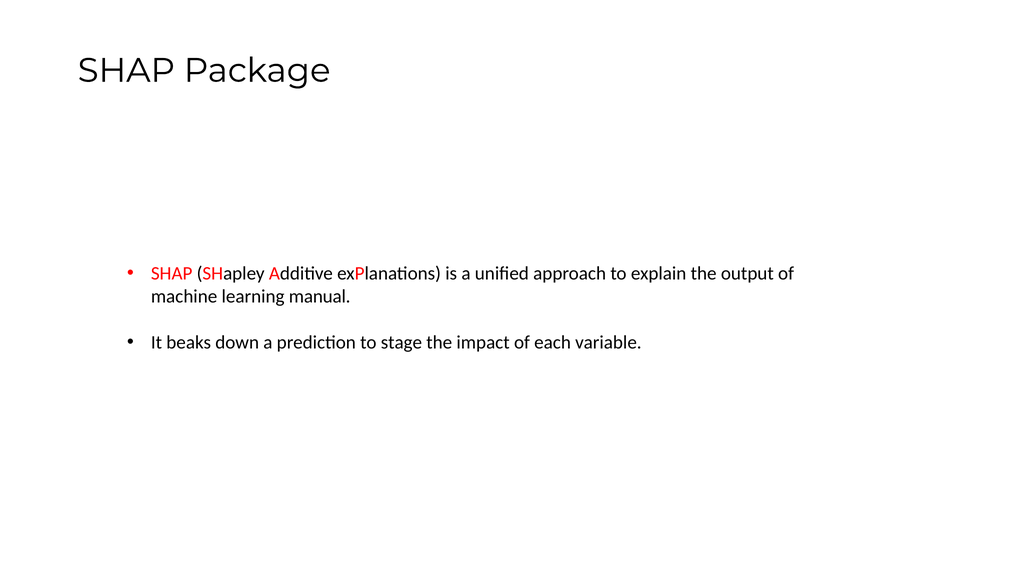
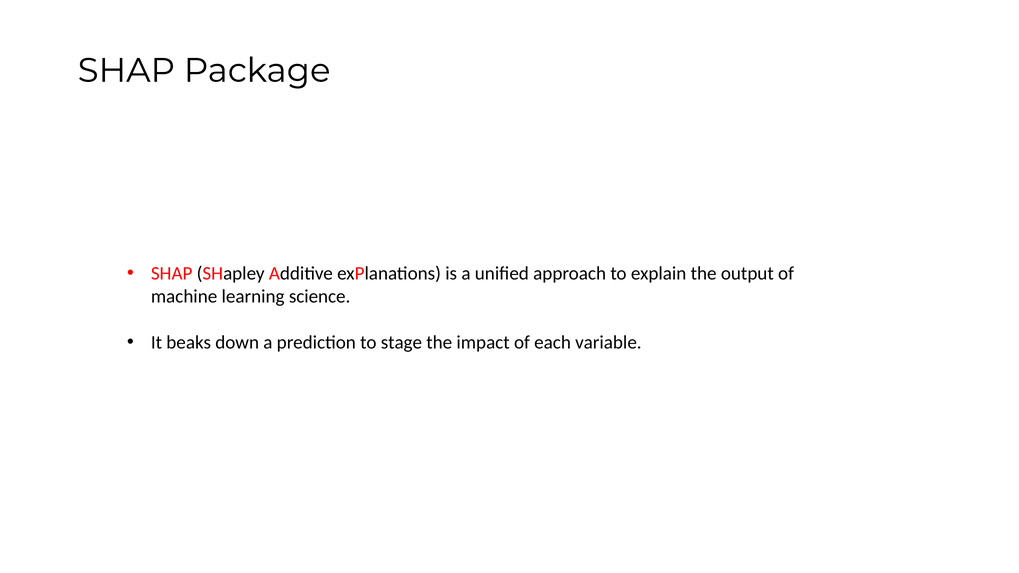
manual: manual -> science
